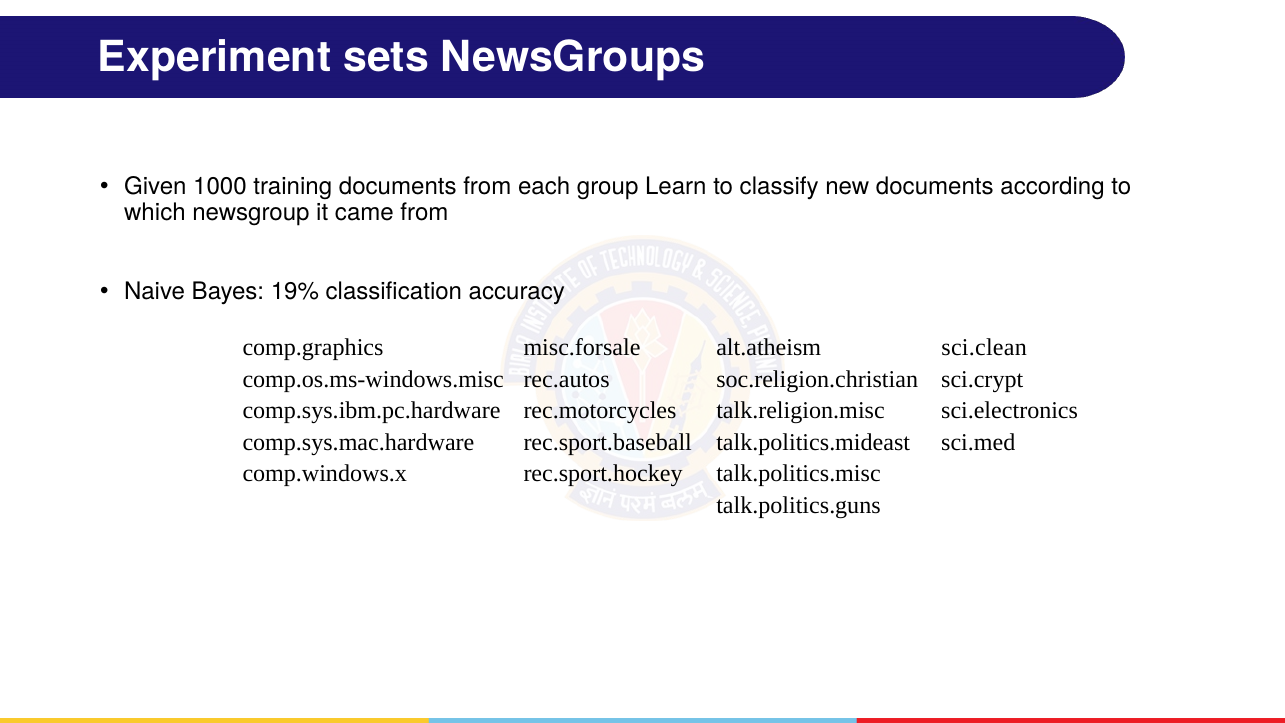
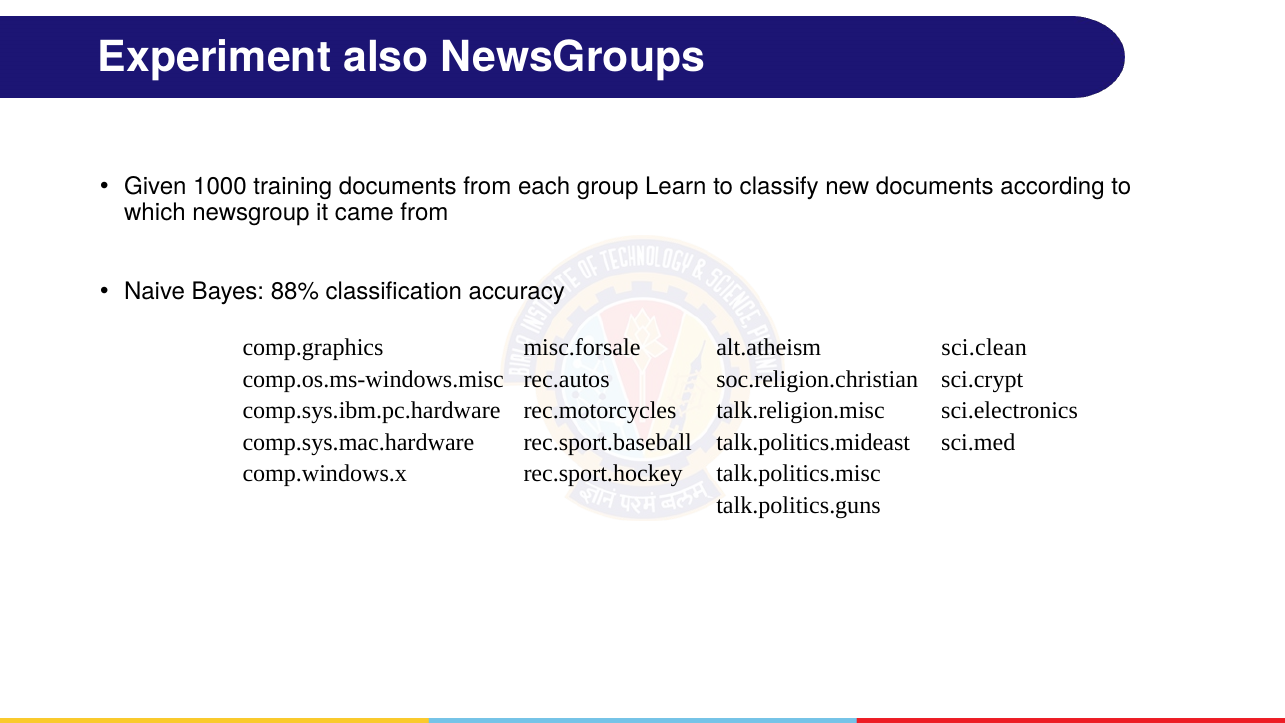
sets: sets -> also
19%: 19% -> 88%
